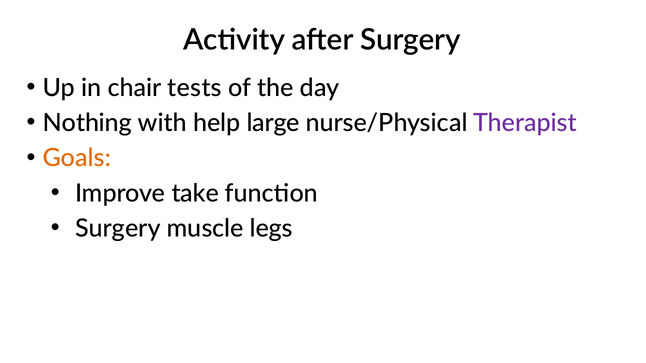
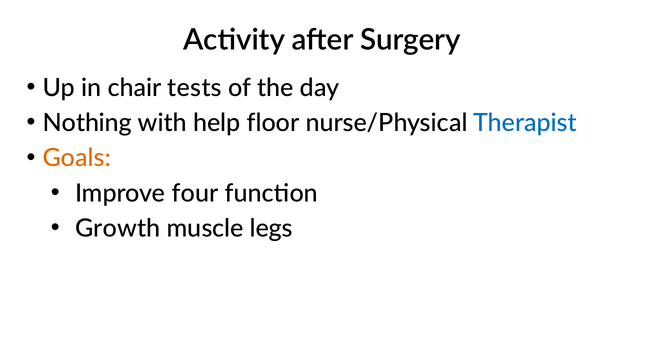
large: large -> floor
Therapist colour: purple -> blue
take: take -> four
Surgery at (118, 229): Surgery -> Growth
